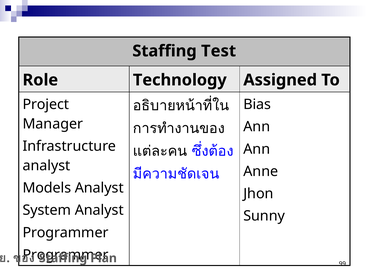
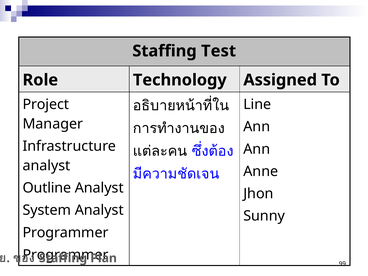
Bias: Bias -> Line
Models: Models -> Outline
